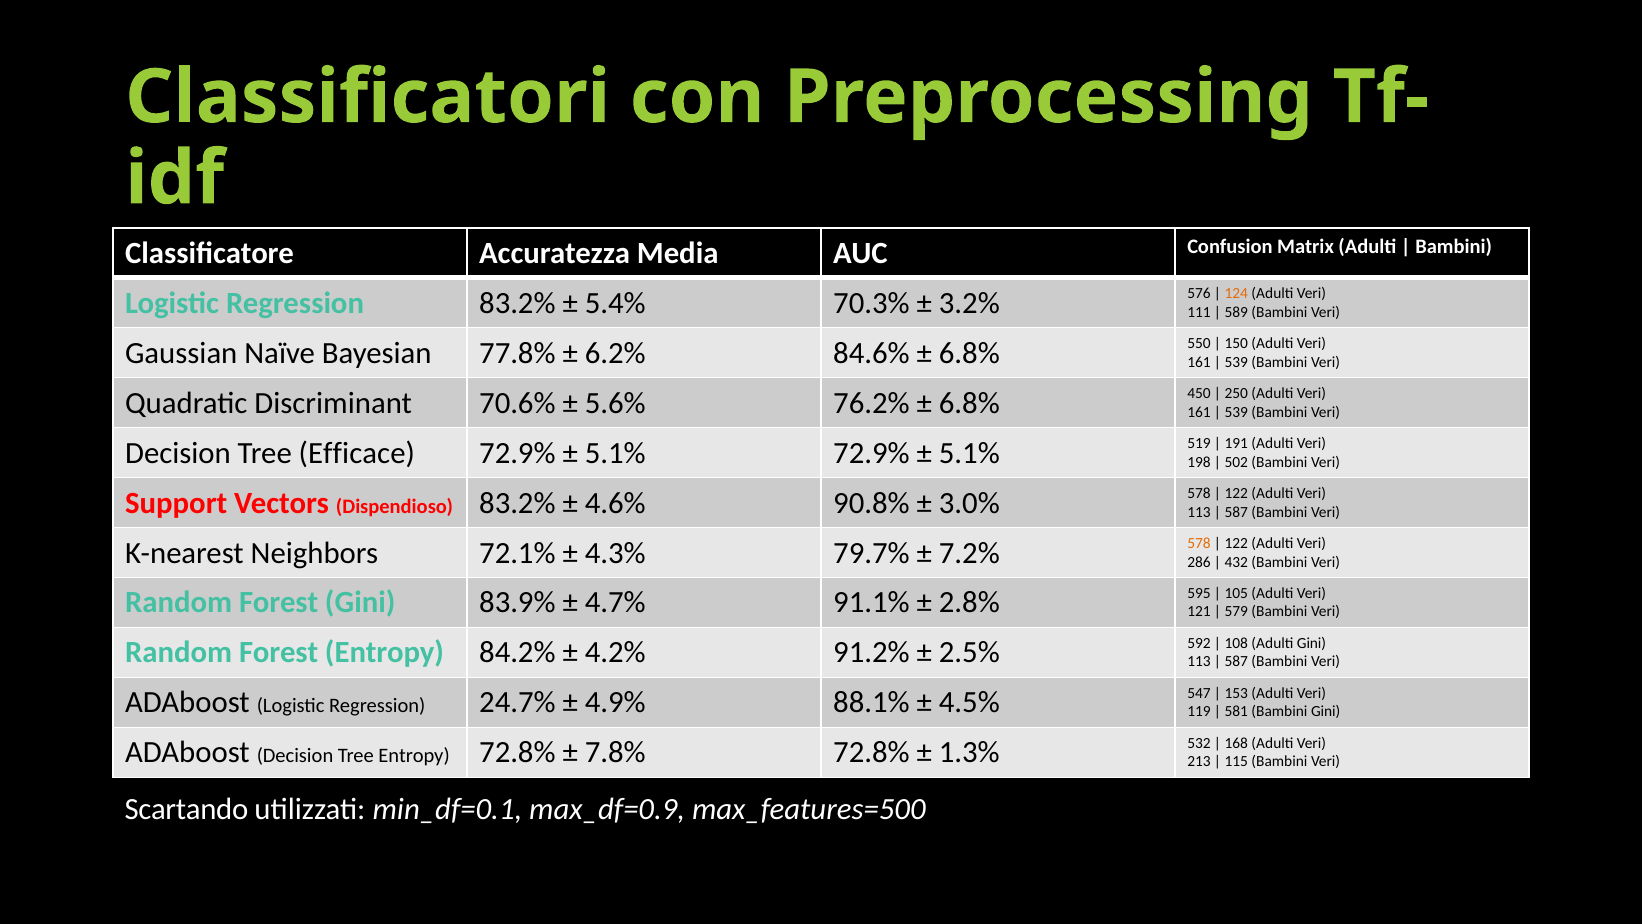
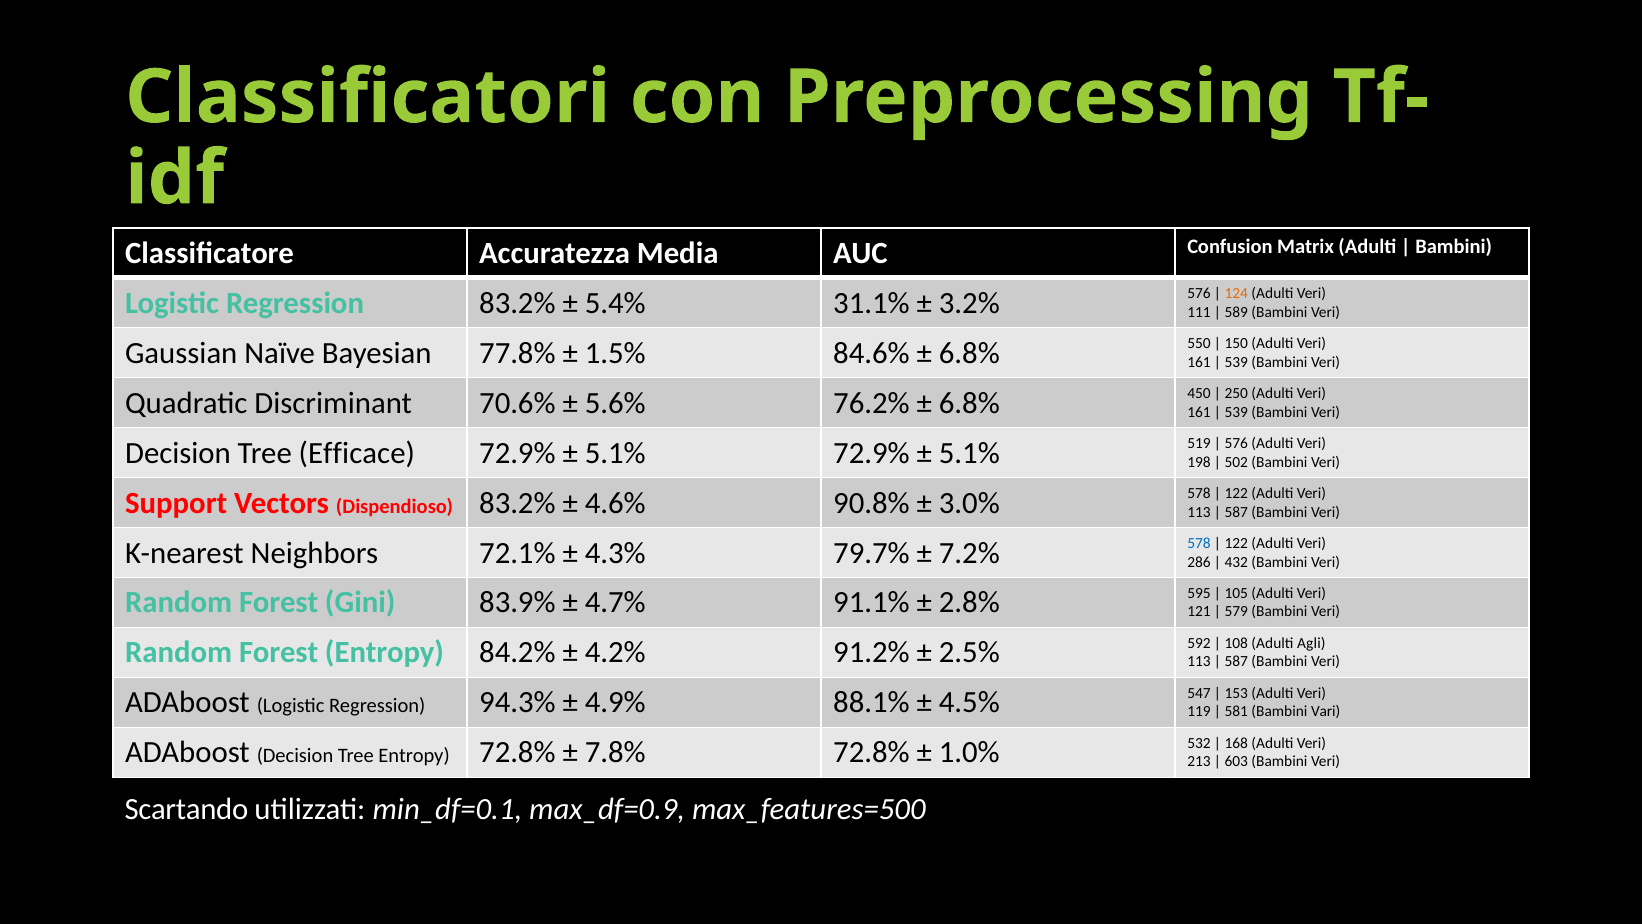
70.3%: 70.3% -> 31.1%
6.2%: 6.2% -> 1.5%
191 at (1236, 443): 191 -> 576
578 at (1199, 543) colour: orange -> blue
Adulti Gini: Gini -> Agli
24.7%: 24.7% -> 94.3%
Bambini Gini: Gini -> Vari
1.3%: 1.3% -> 1.0%
115: 115 -> 603
